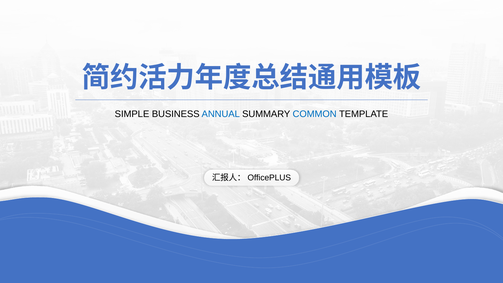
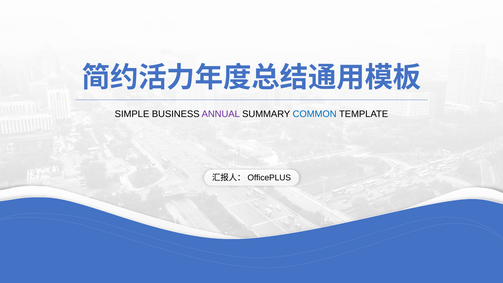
ANNUAL colour: blue -> purple
